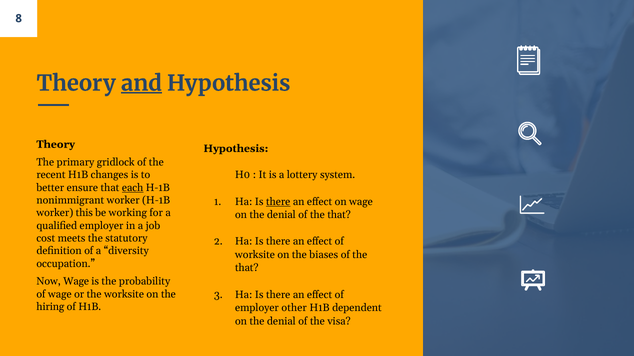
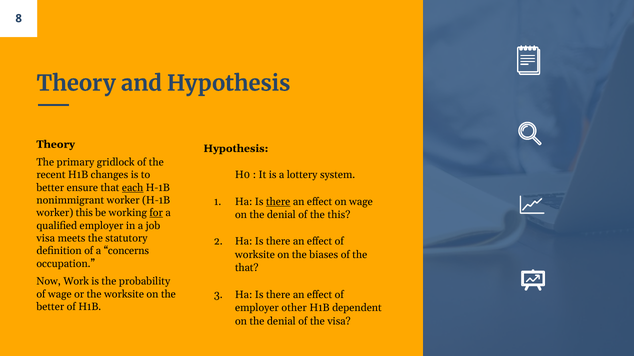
and underline: present -> none
for underline: none -> present
denial of the that: that -> this
cost at (46, 239): cost -> visa
diversity: diversity -> concerns
Now Wage: Wage -> Work
hiring at (50, 307): hiring -> better
